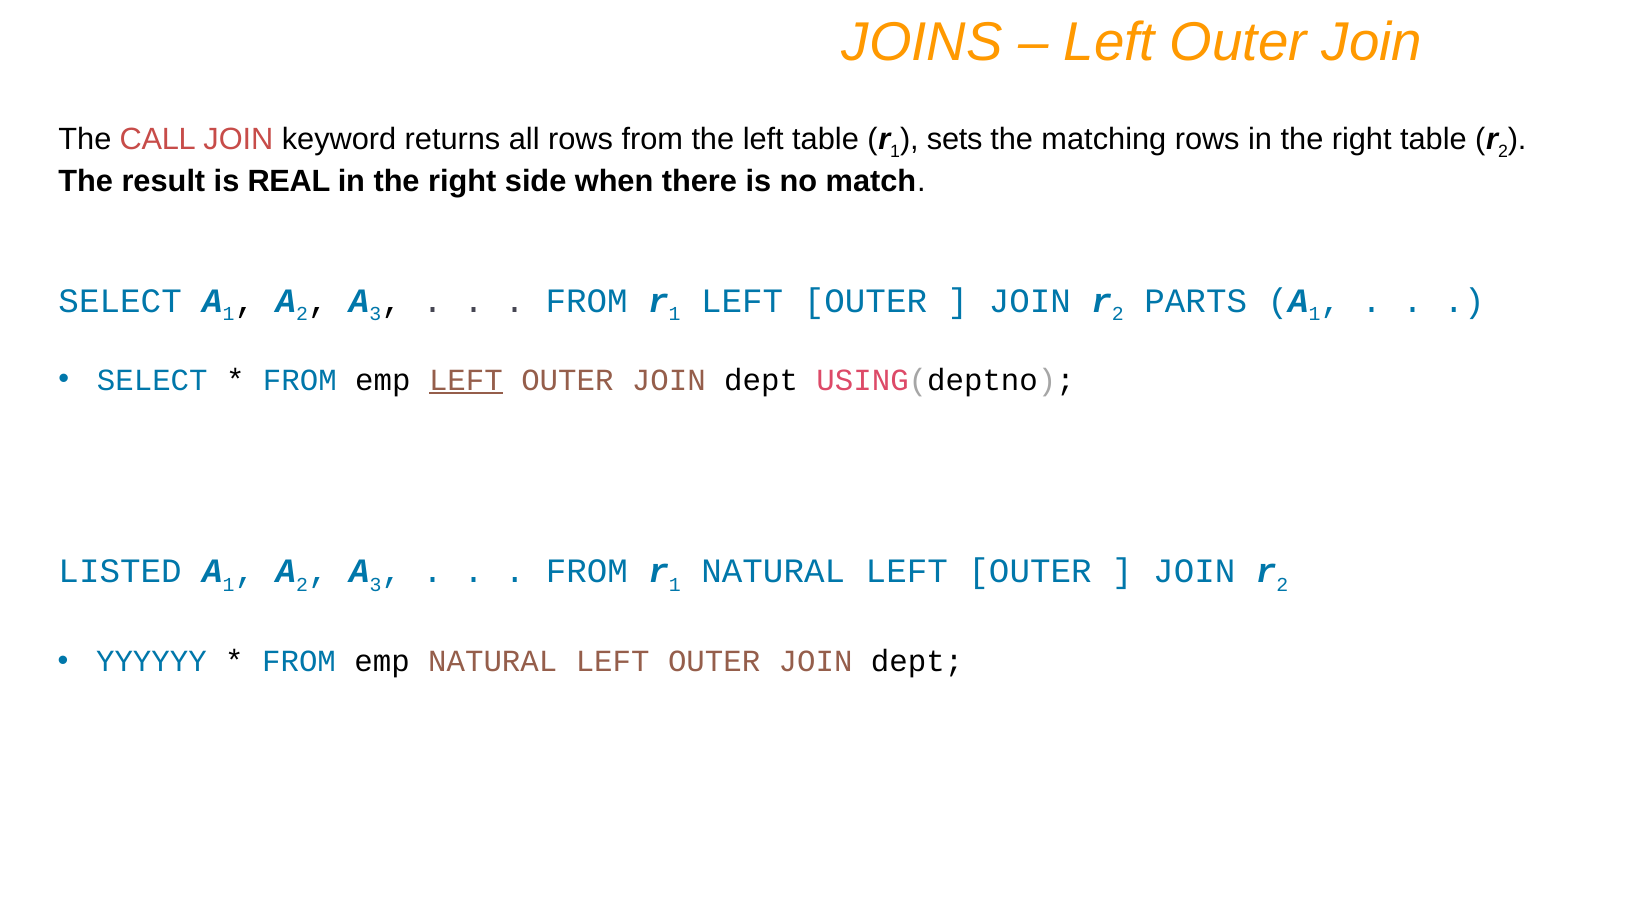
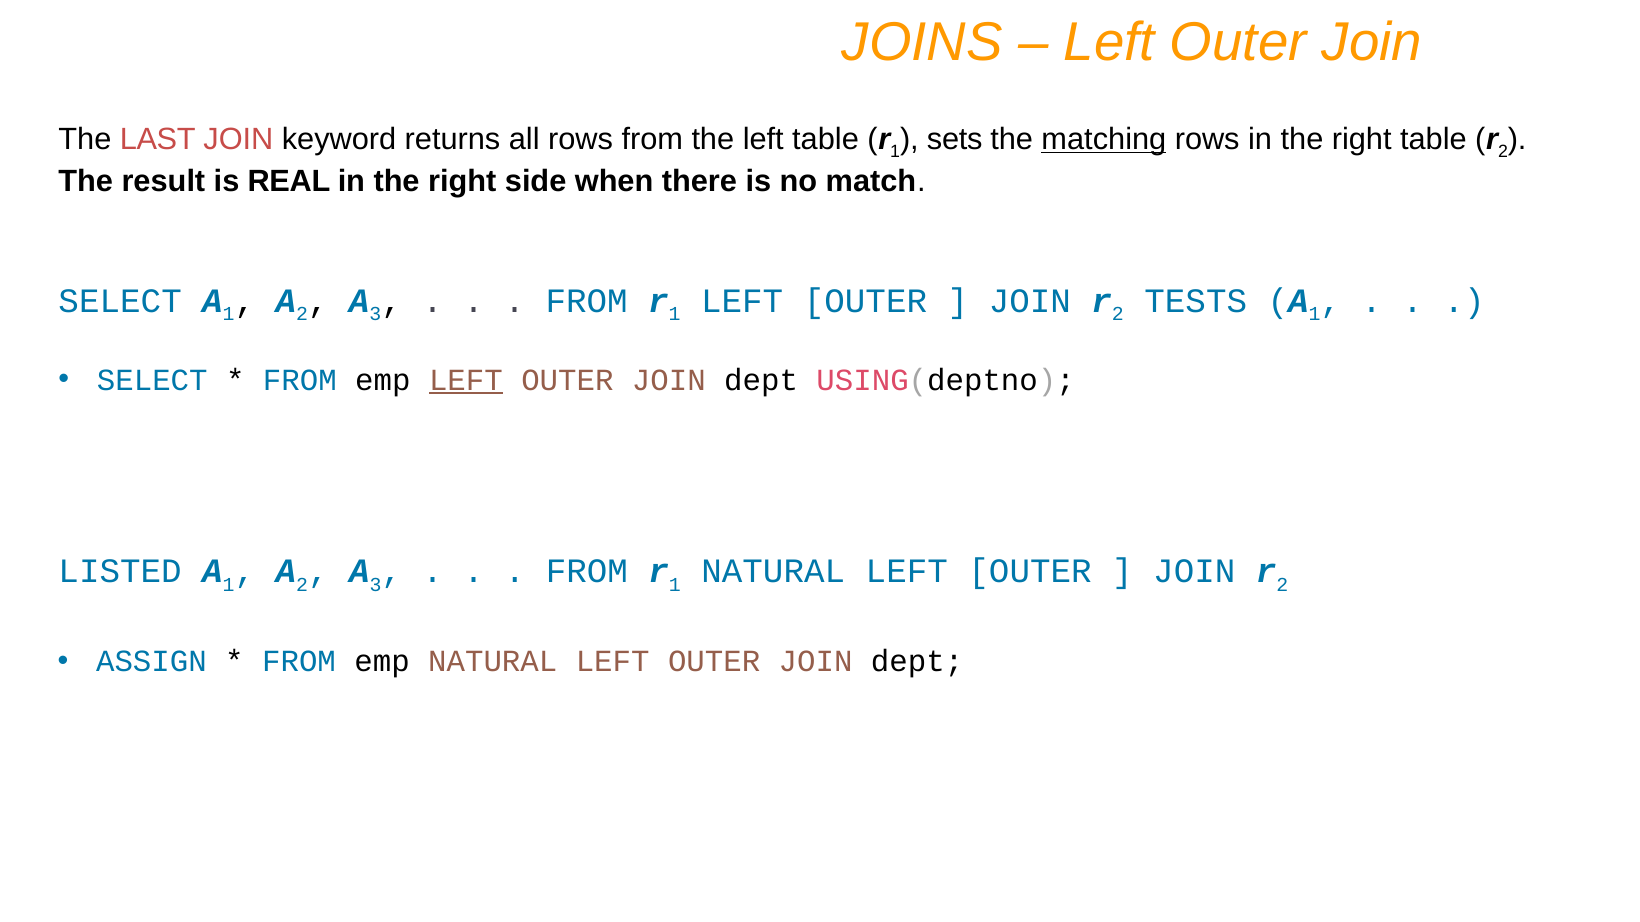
CALL: CALL -> LAST
matching underline: none -> present
PARTS: PARTS -> TESTS
YYYYYY: YYYYYY -> ASSIGN
